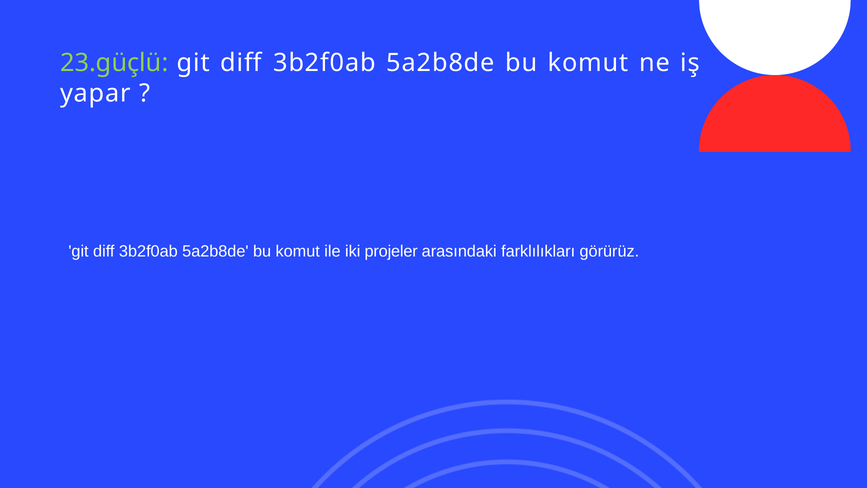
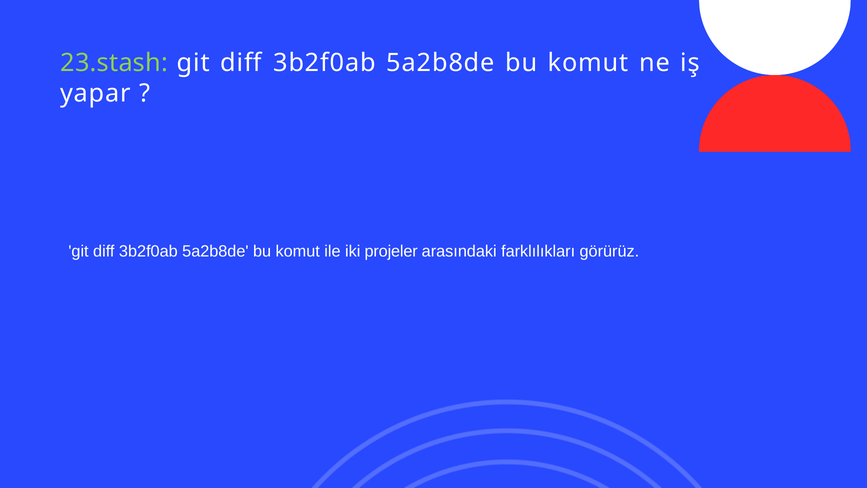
23.güçlü: 23.güçlü -> 23.stash
